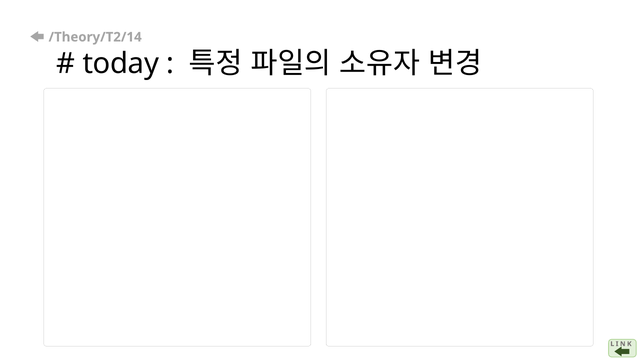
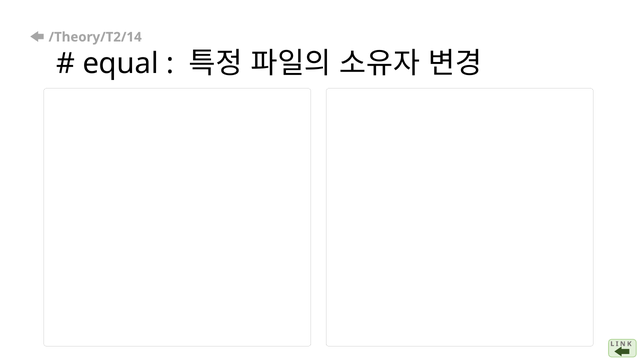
today: today -> equal
